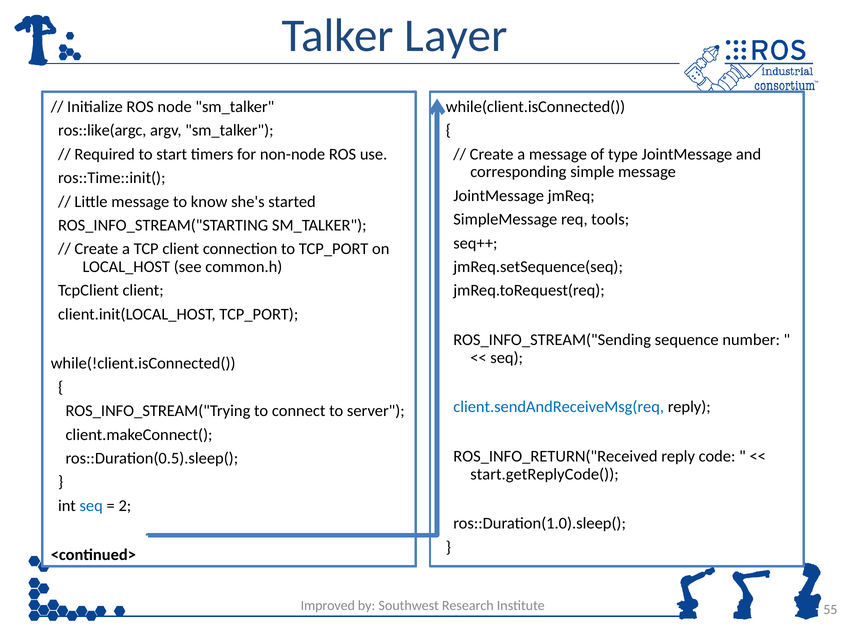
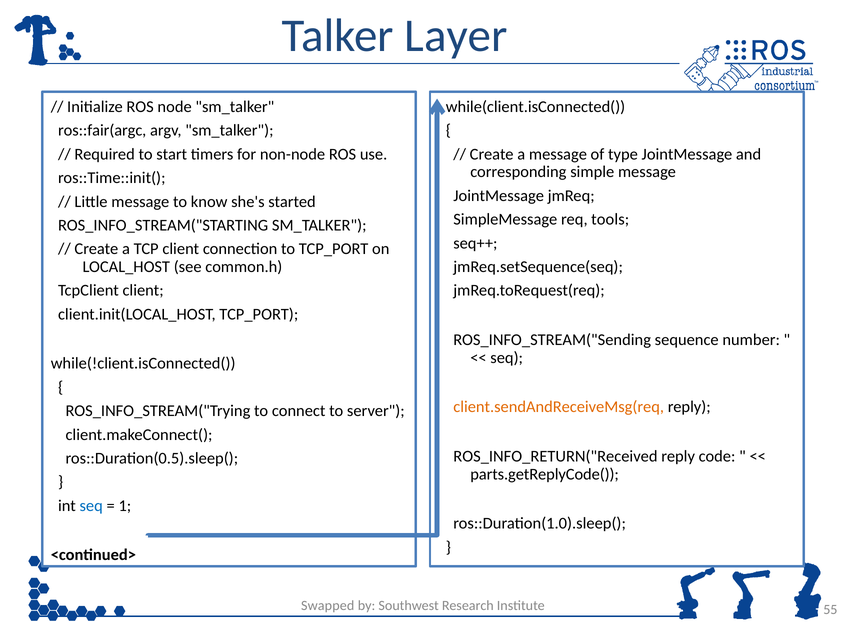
ros::like(argc: ros::like(argc -> ros::fair(argc
client.sendAndReceiveMsg(req colour: blue -> orange
start.getReplyCode(: start.getReplyCode( -> parts.getReplyCode(
2: 2 -> 1
Improved: Improved -> Swapped
